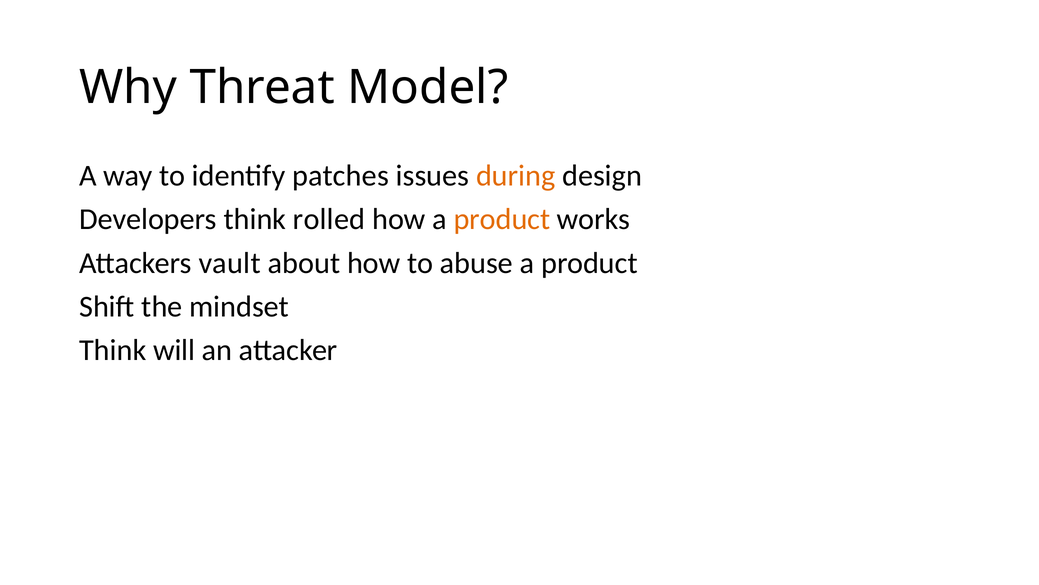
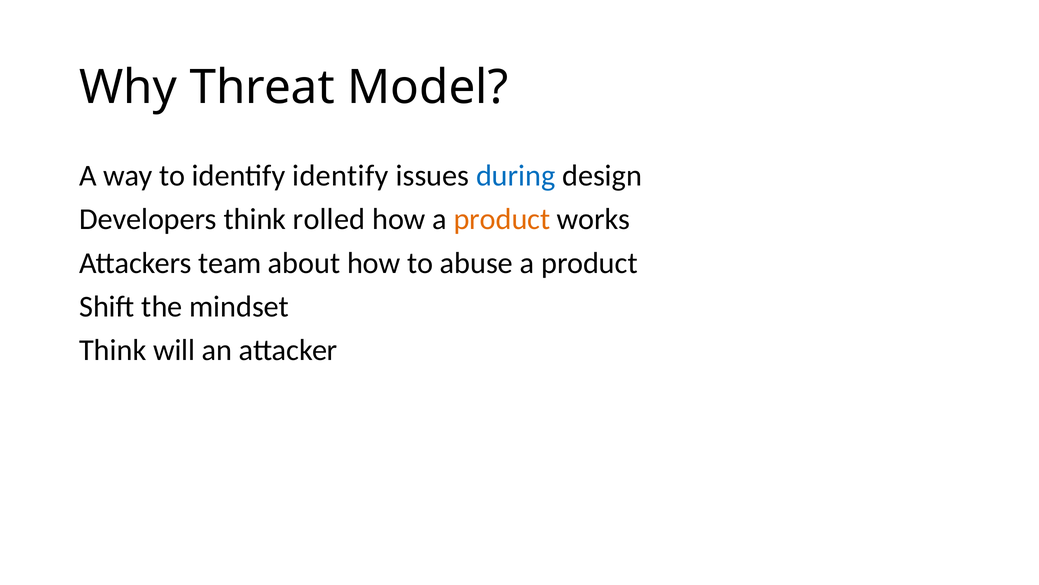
identify patches: patches -> identify
during colour: orange -> blue
vault: vault -> team
